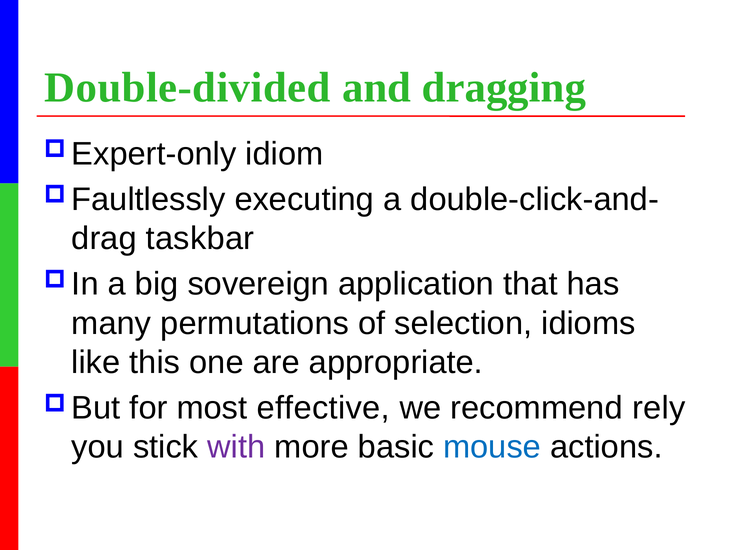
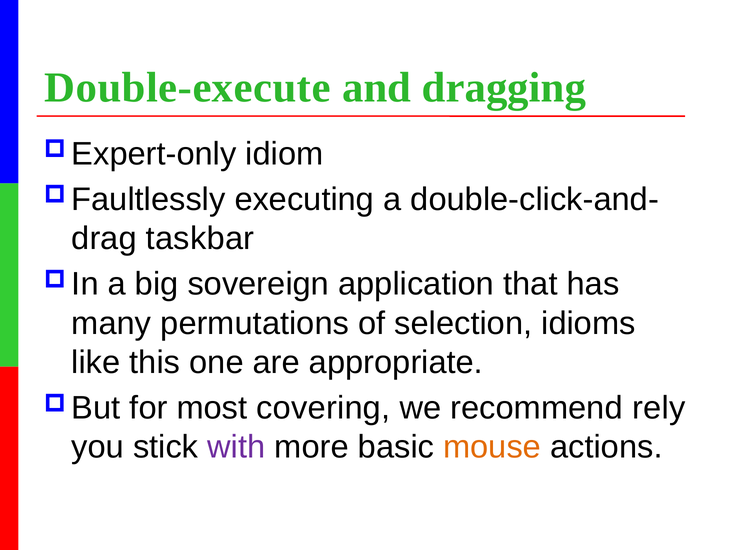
Double-divided: Double-divided -> Double-execute
effective: effective -> covering
mouse colour: blue -> orange
